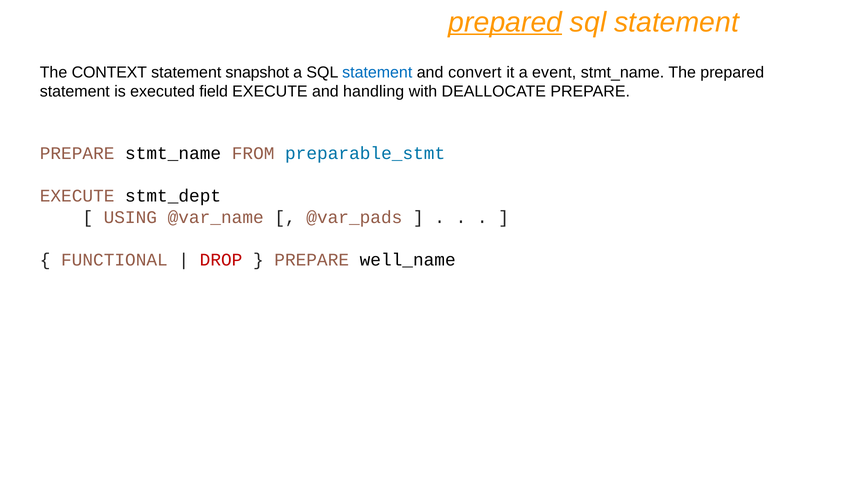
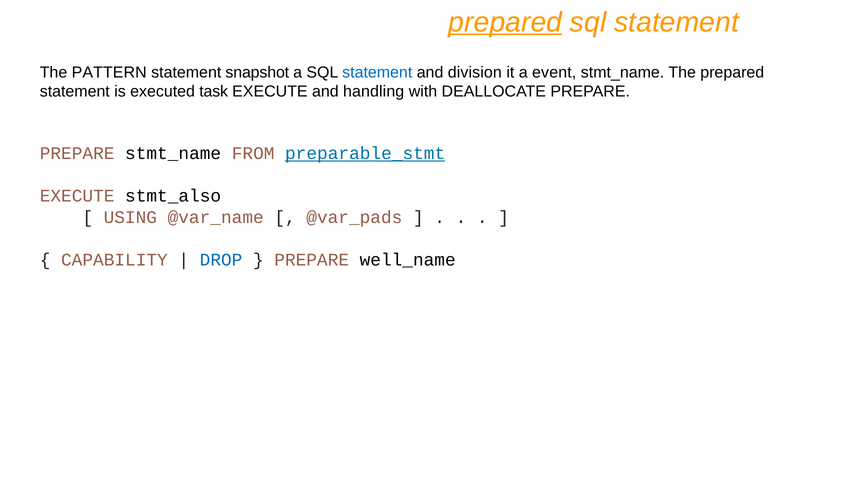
CONTEXT: CONTEXT -> PATTERN
convert: convert -> division
field: field -> task
preparable_stmt underline: none -> present
stmt_dept: stmt_dept -> stmt_also
FUNCTIONAL: FUNCTIONAL -> CAPABILITY
DROP colour: red -> blue
